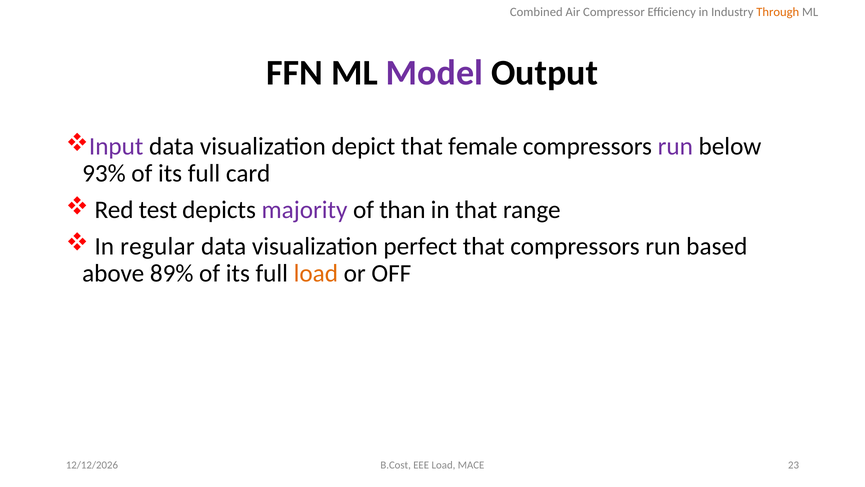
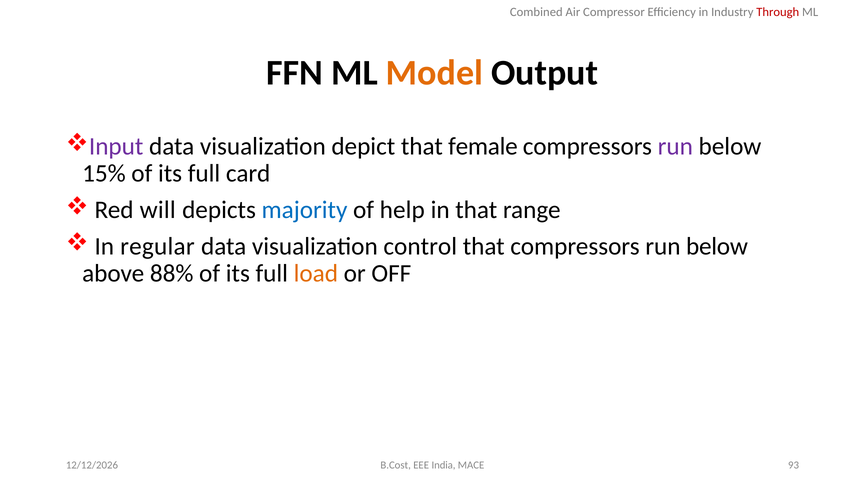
Through colour: orange -> red
Model colour: purple -> orange
93%: 93% -> 15%
test: test -> will
majority colour: purple -> blue
than: than -> help
perfect: perfect -> control
that compressors run based: based -> below
89%: 89% -> 88%
EEE Load: Load -> India
23: 23 -> 93
